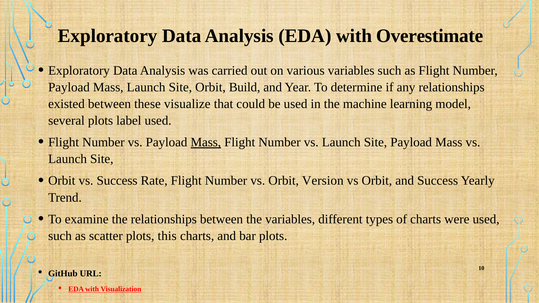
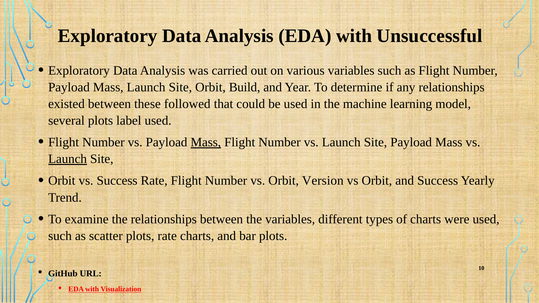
Overestimate: Overestimate -> Unsuccessful
visualize: visualize -> followed
Launch at (68, 159) underline: none -> present
plots this: this -> rate
